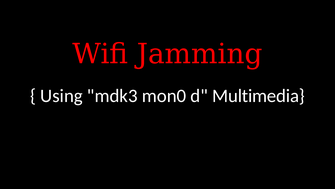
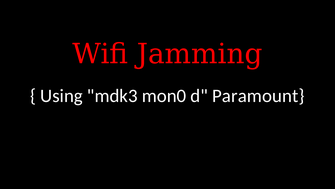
Multimedia: Multimedia -> Paramount
